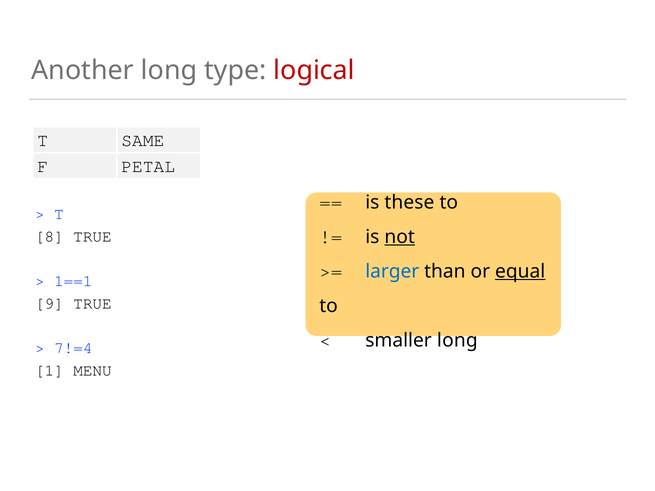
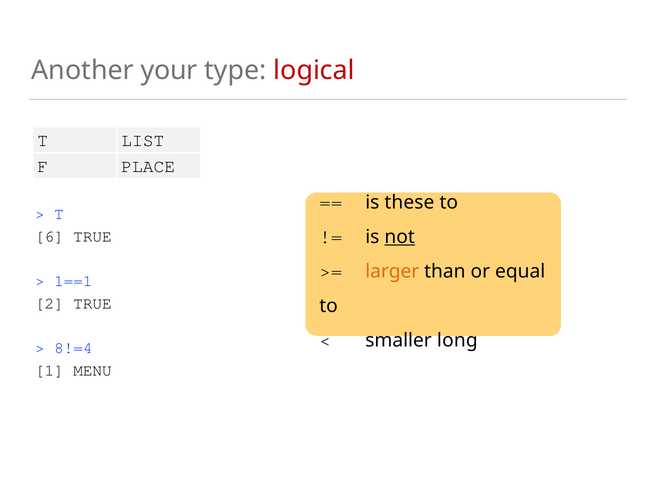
Another long: long -> your
SAME: SAME -> LIST
PETAL: PETAL -> PLACE
8: 8 -> 6
larger colour: blue -> orange
equal underline: present -> none
9: 9 -> 2
7!=4: 7!=4 -> 8!=4
